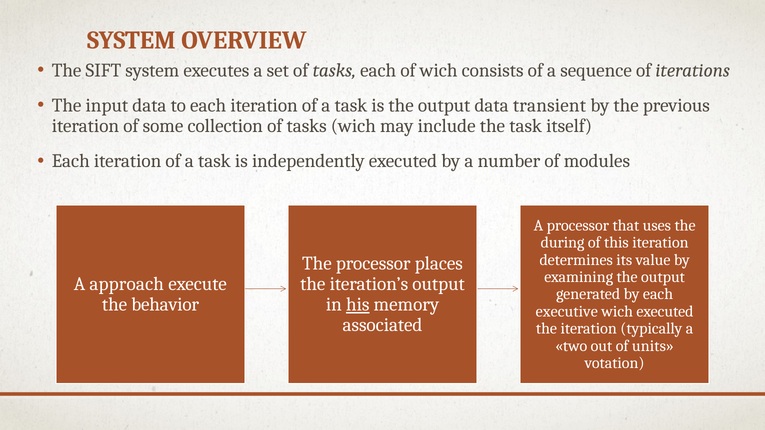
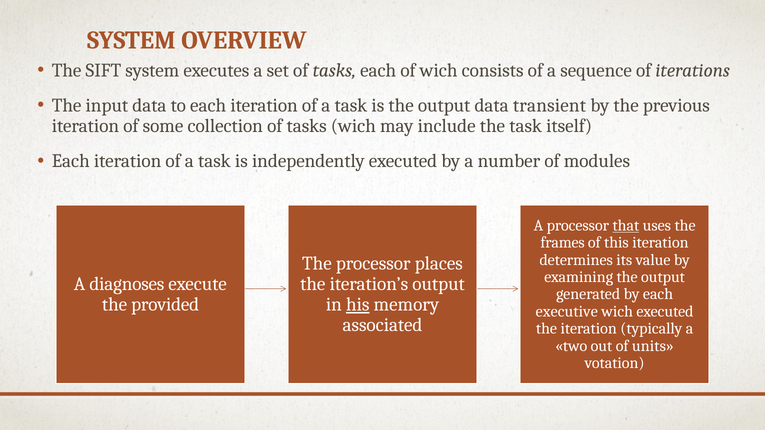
that underline: none -> present
during: during -> frames
approach: approach -> diagnoses
behavior: behavior -> provided
